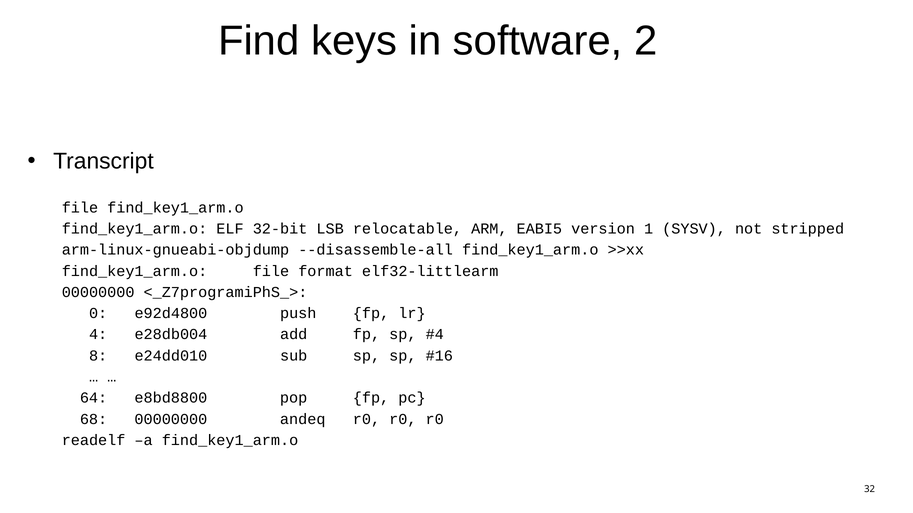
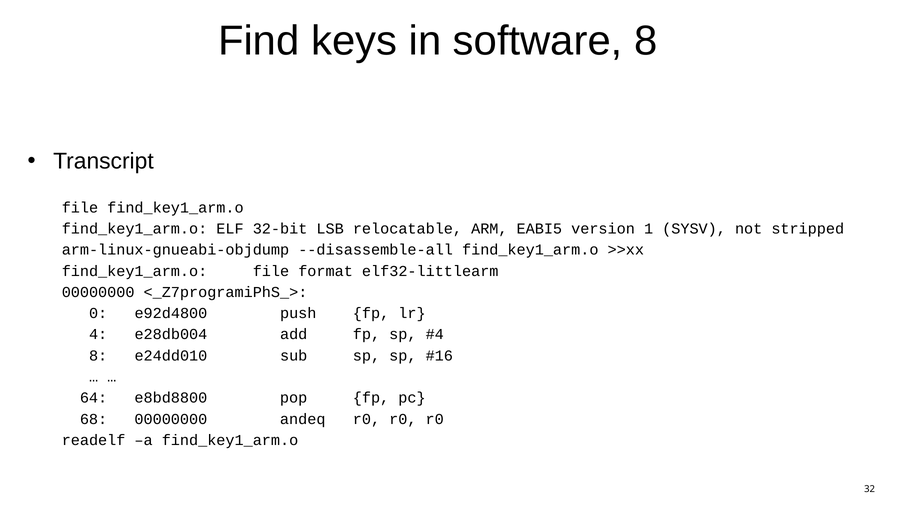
software 2: 2 -> 8
